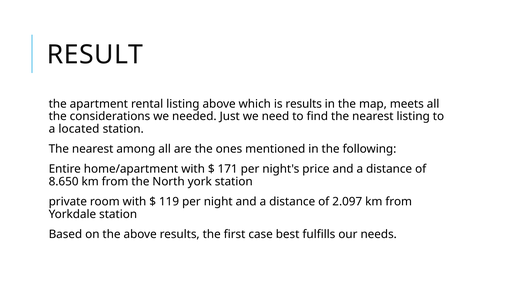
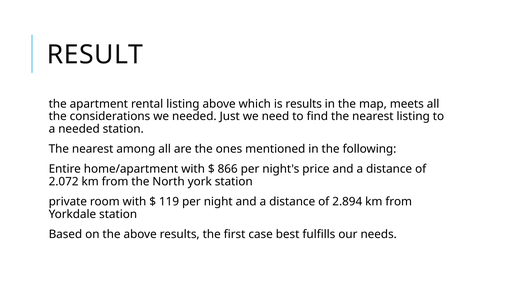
a located: located -> needed
171: 171 -> 866
8.650: 8.650 -> 2.072
2.097: 2.097 -> 2.894
